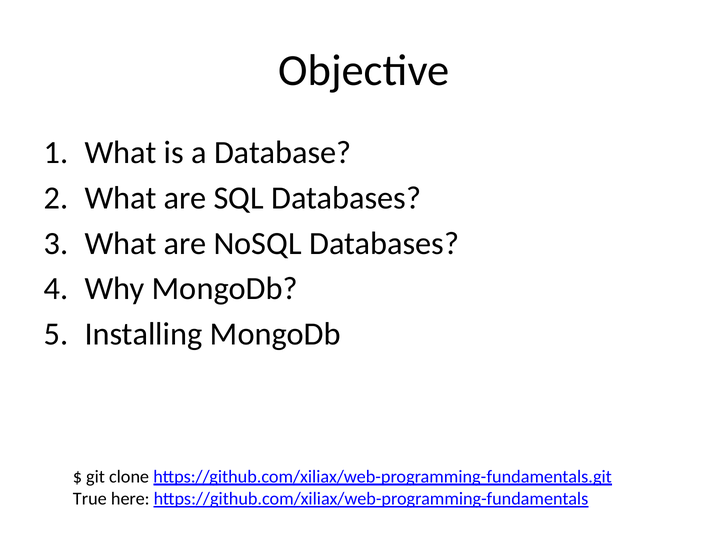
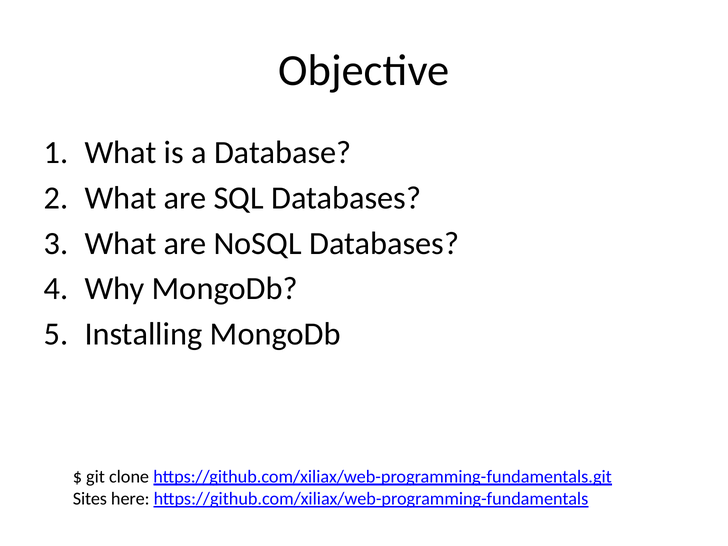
True: True -> Sites
